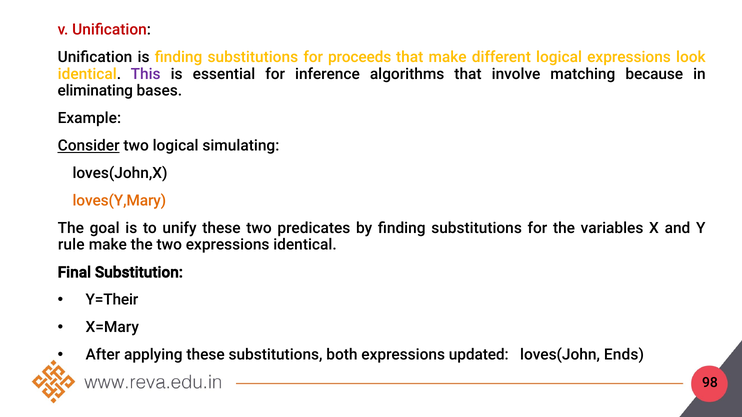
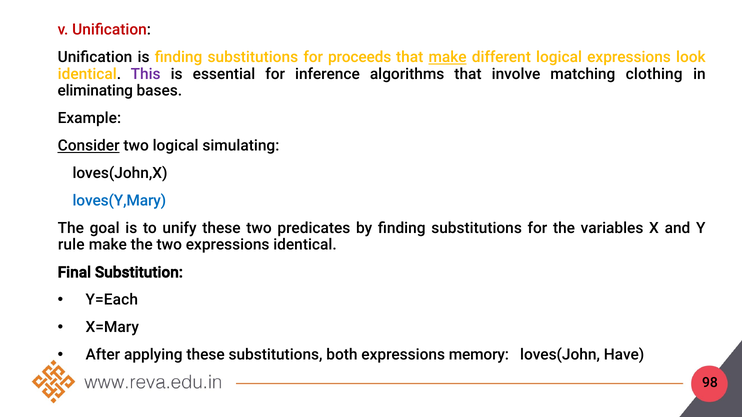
make at (448, 57) underline: none -> present
because: because -> clothing
loves(Y,Mary colour: orange -> blue
Y=Their: Y=Their -> Y=Each
updated: updated -> memory
Ends: Ends -> Have
